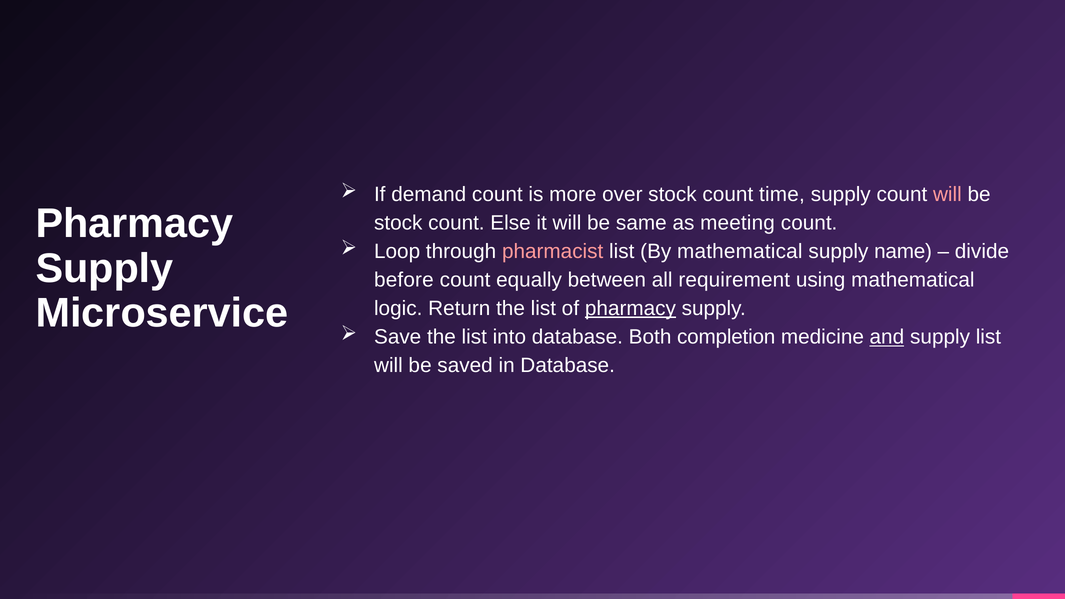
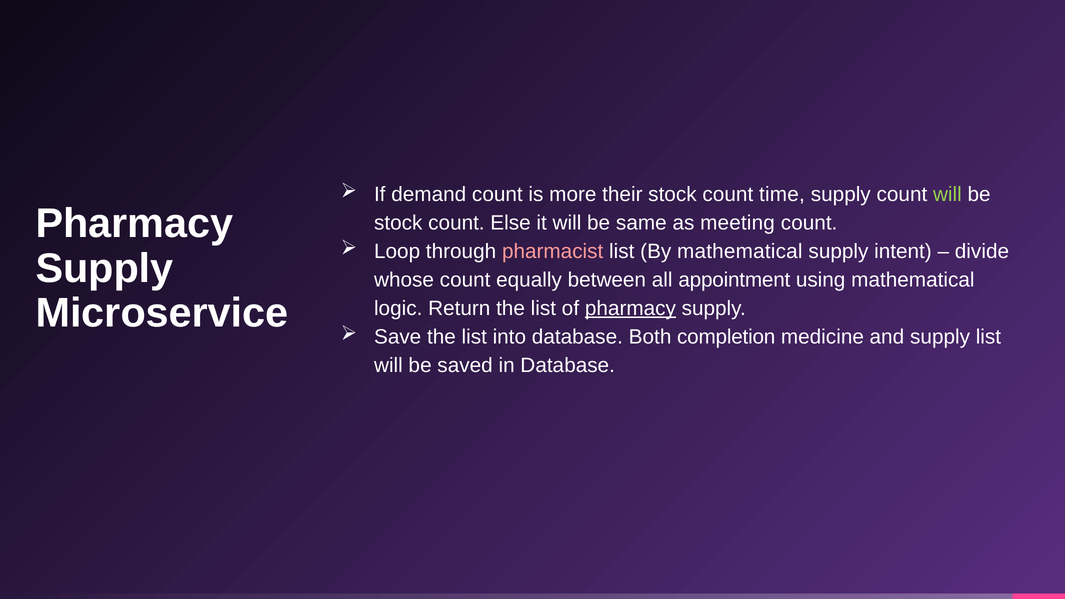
over: over -> their
will at (947, 194) colour: pink -> light green
name: name -> intent
before: before -> whose
requirement: requirement -> appointment
and underline: present -> none
